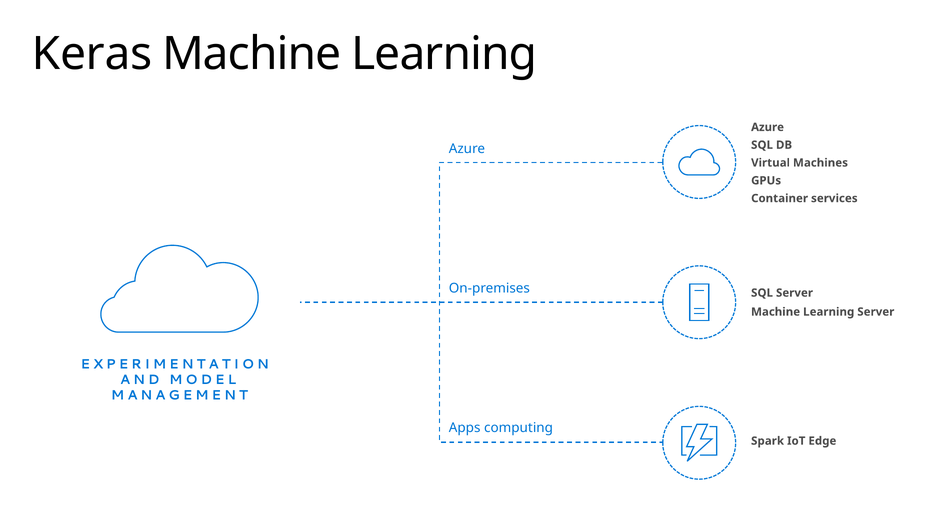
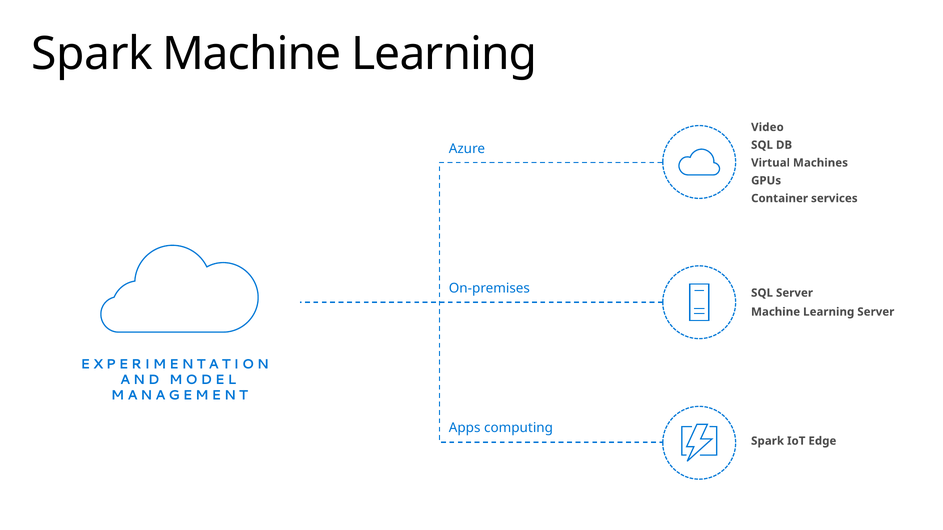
Keras at (92, 54): Keras -> Spark
Azure at (768, 127): Azure -> Video
